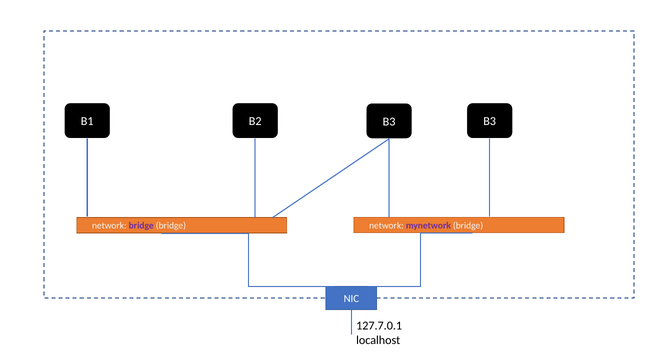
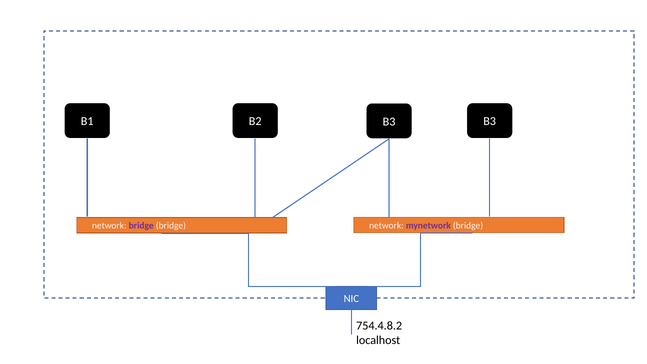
127.7.0.1: 127.7.0.1 -> 754.4.8.2
